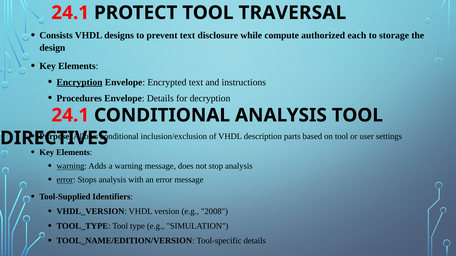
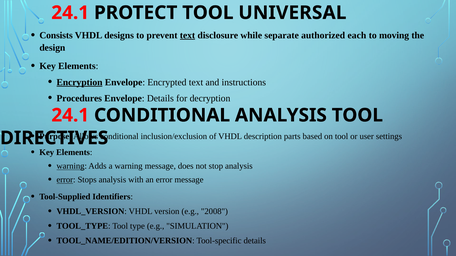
TRAVERSAL: TRAVERSAL -> UNIVERSAL
text at (188, 35) underline: none -> present
compute: compute -> separate
storage: storage -> moving
